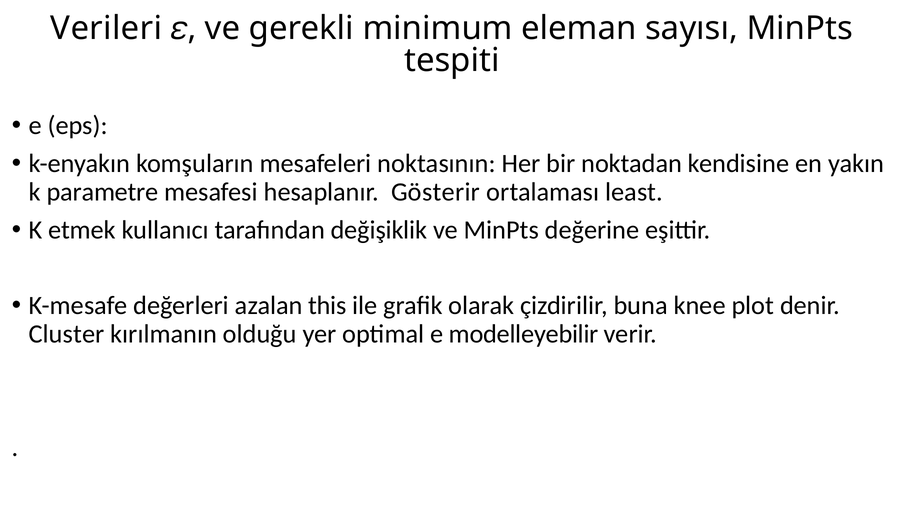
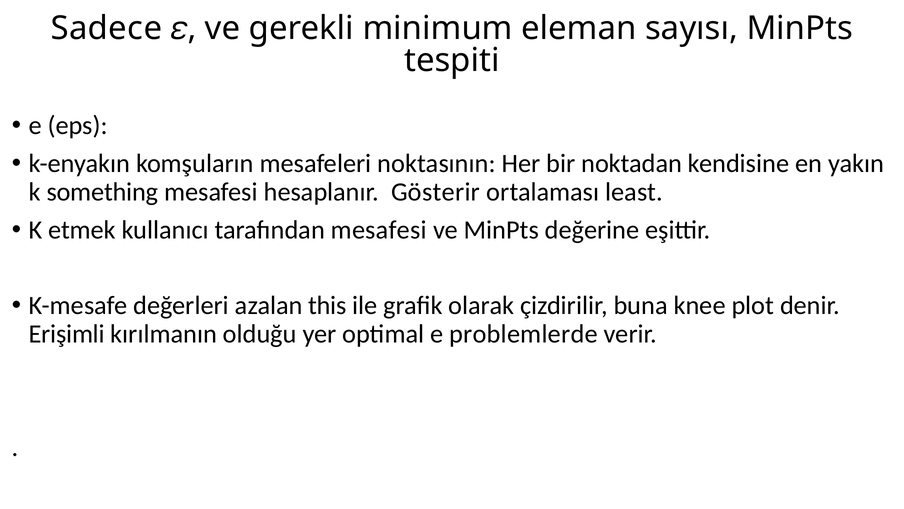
Verileri: Verileri -> Sadece
parametre: parametre -> something
tarafından değişiklik: değişiklik -> mesafesi
Cluster: Cluster -> Erişimli
modelleyebilir: modelleyebilir -> problemlerde
